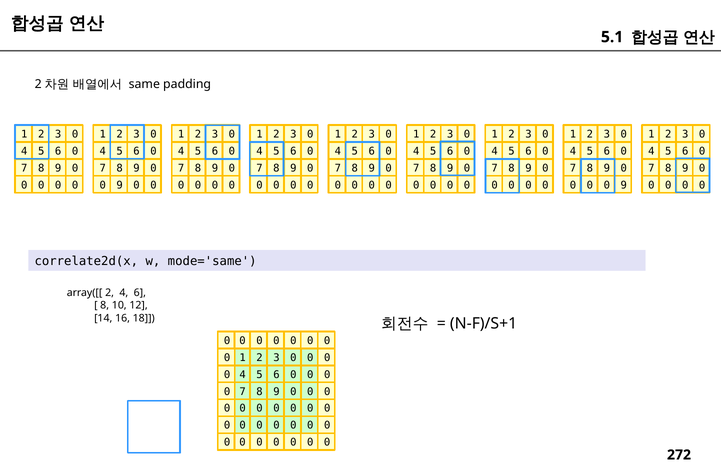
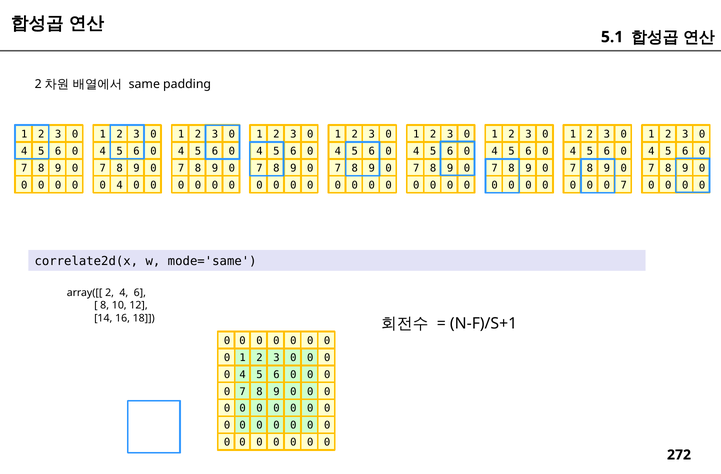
9 at (120, 185): 9 -> 4
9 at (624, 185): 9 -> 7
